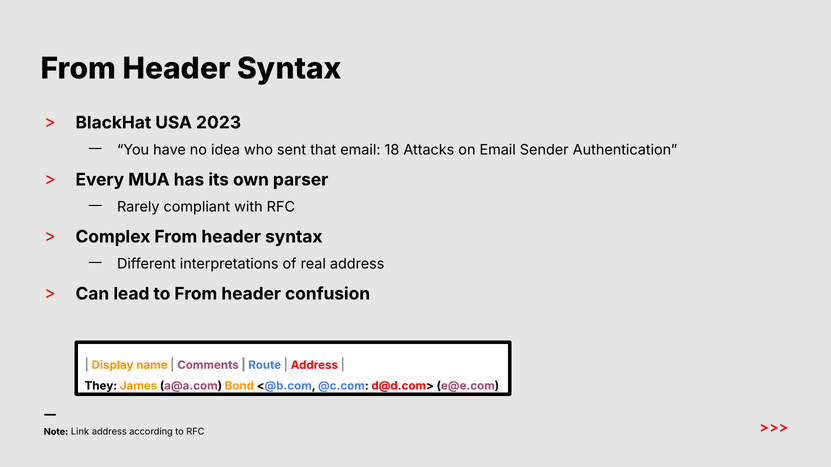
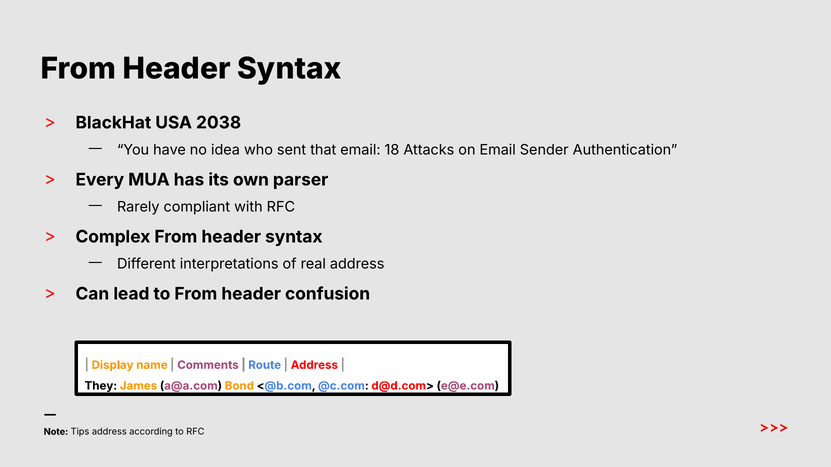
2023: 2023 -> 2038
Link: Link -> Tips
